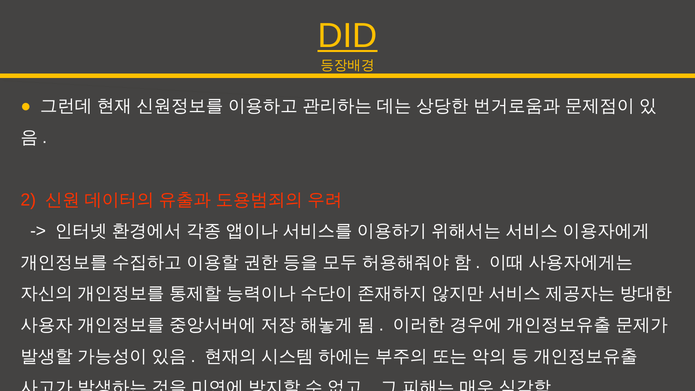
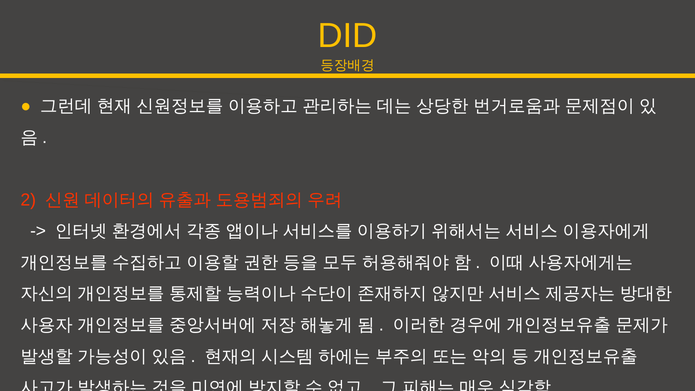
DID underline: present -> none
